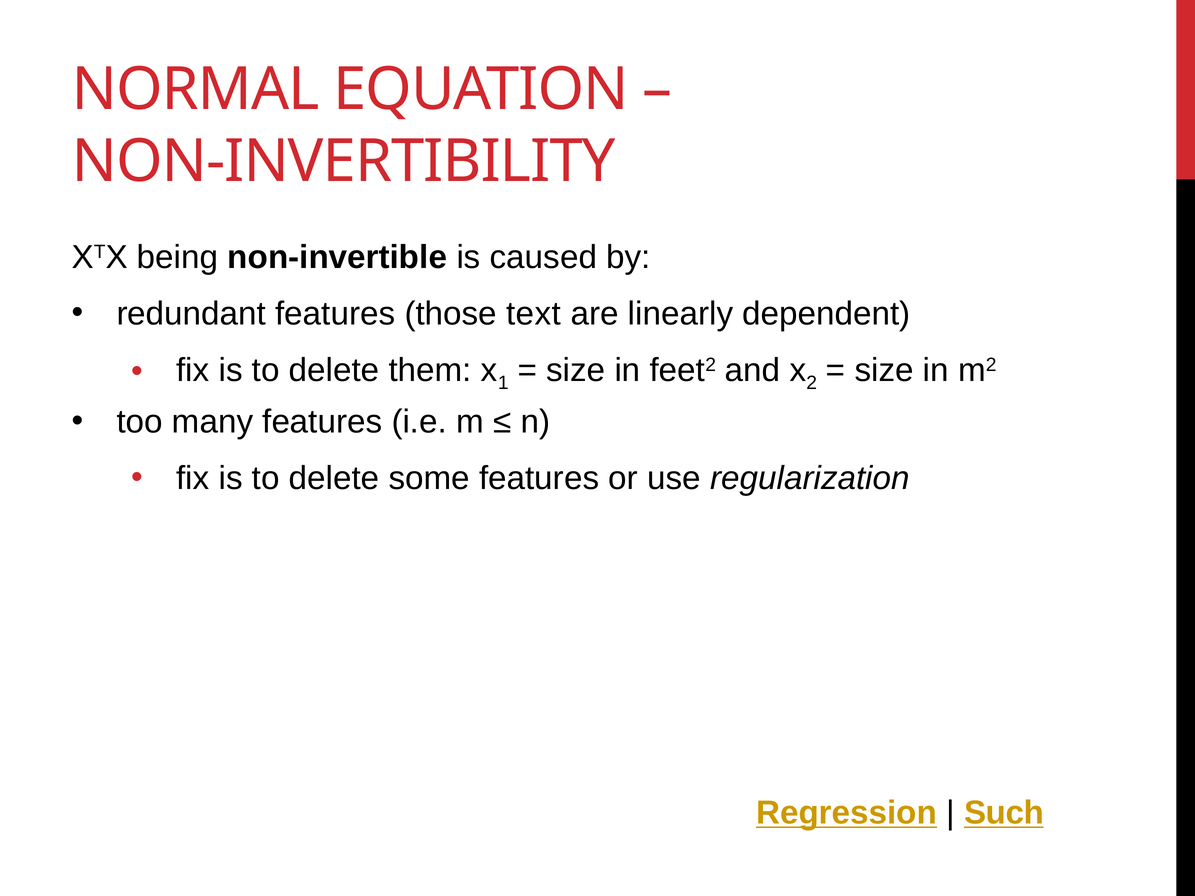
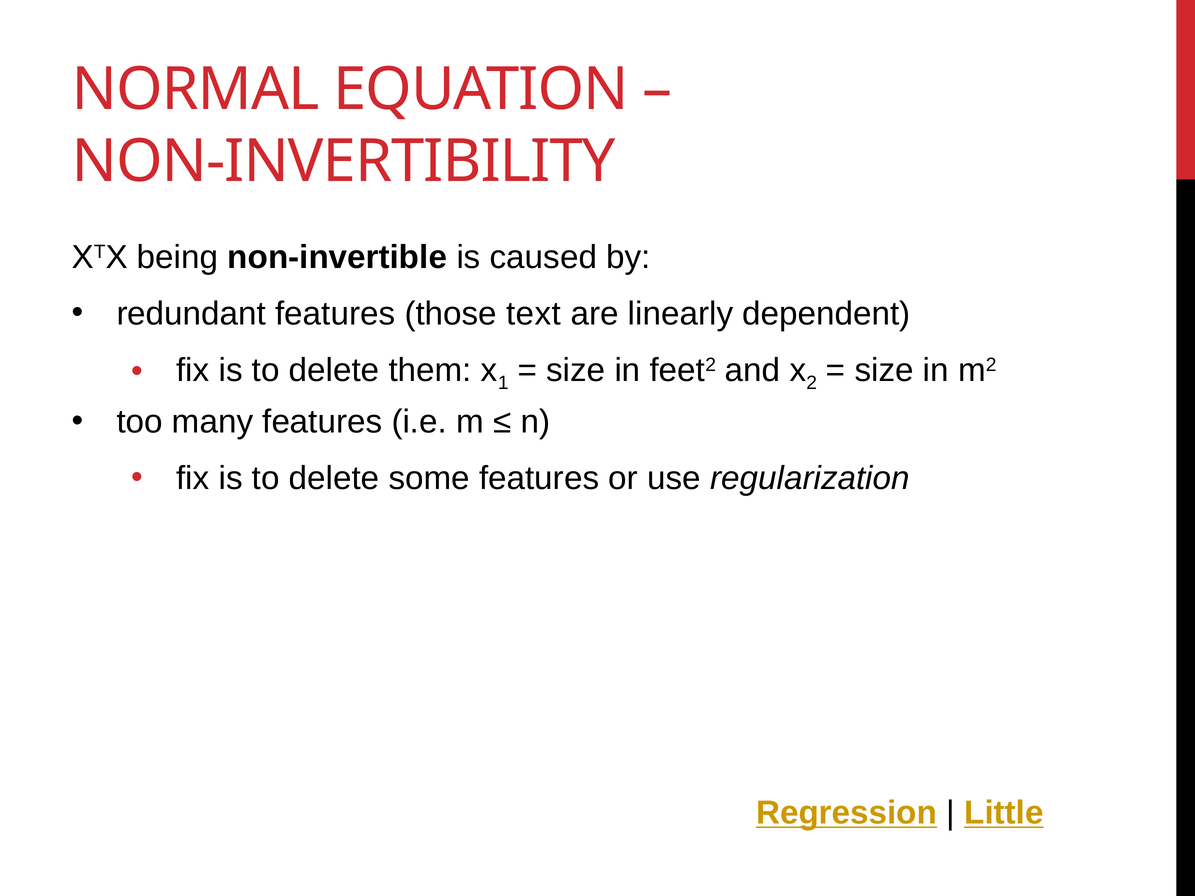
Such: Such -> Little
